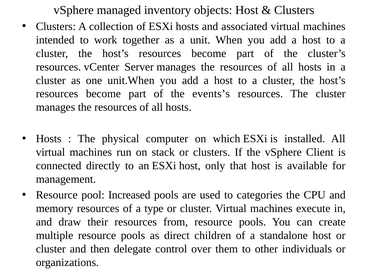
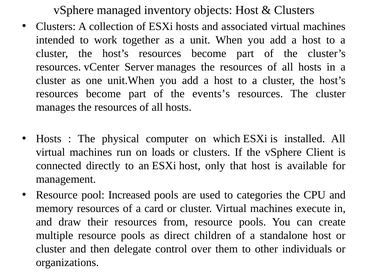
stack: stack -> loads
type: type -> card
